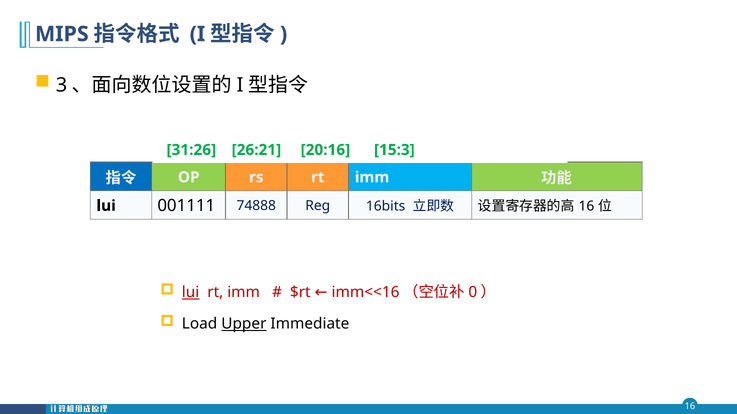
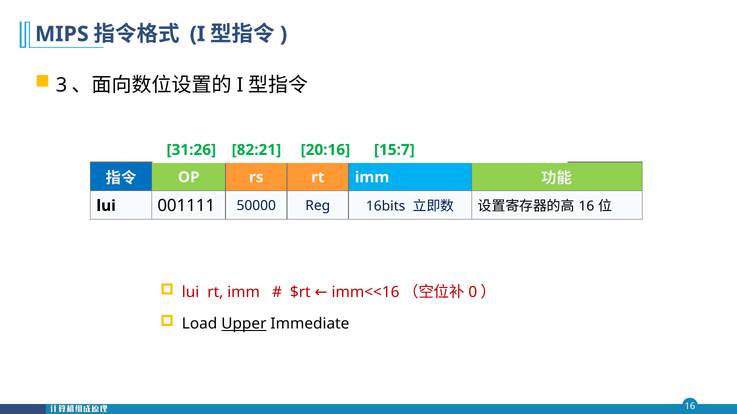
26:21: 26:21 -> 82:21
15:3: 15:3 -> 15:7
74888: 74888 -> 50000
lui at (191, 293) underline: present -> none
